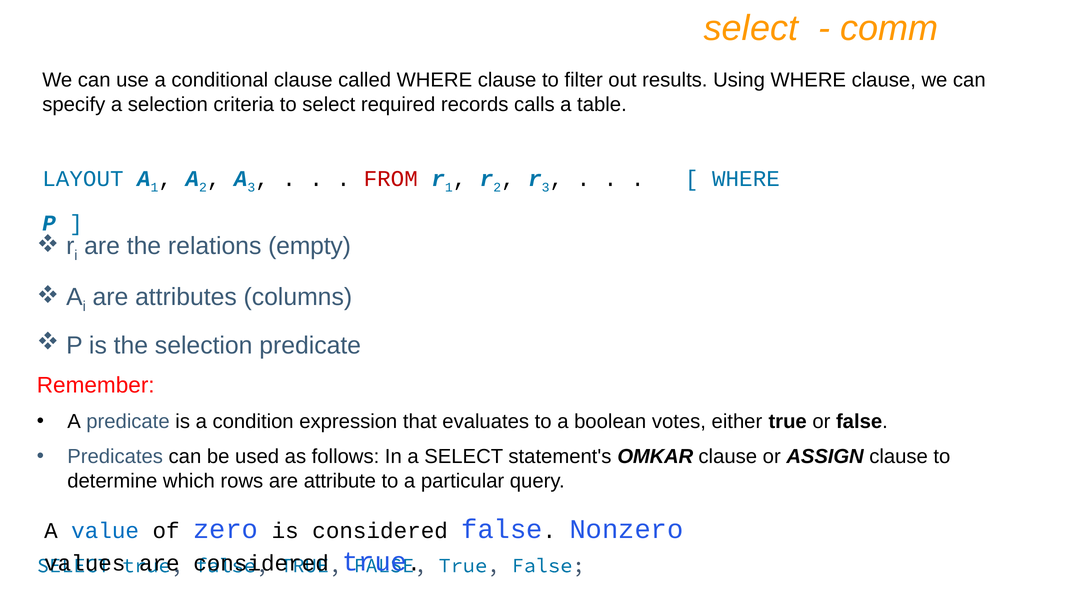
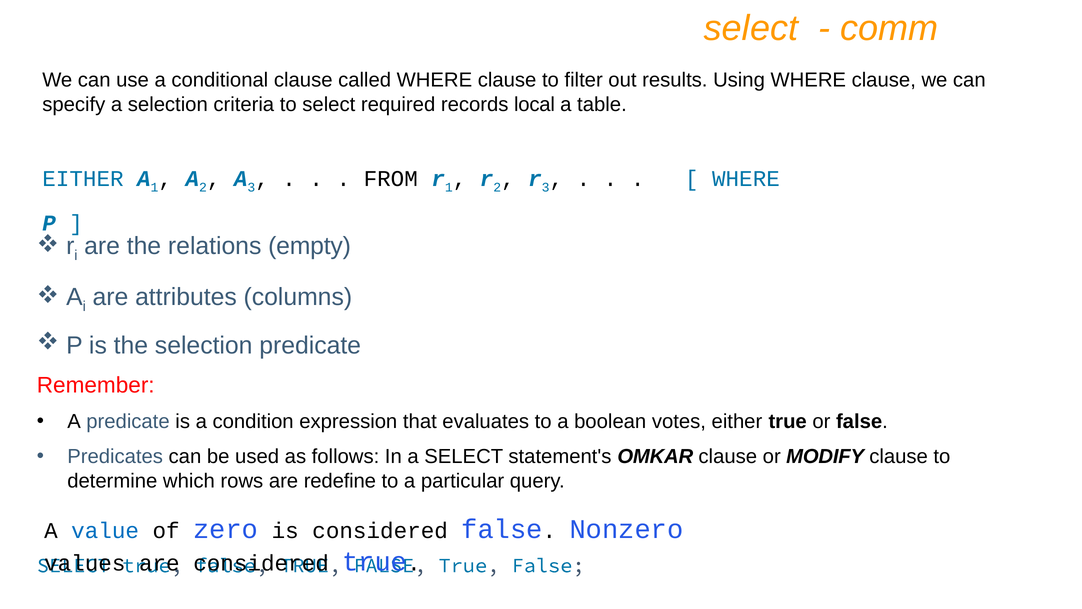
calls: calls -> local
LAYOUT at (83, 179): LAYOUT -> EITHER
FROM colour: red -> black
ASSIGN: ASSIGN -> MODIFY
attribute: attribute -> redefine
